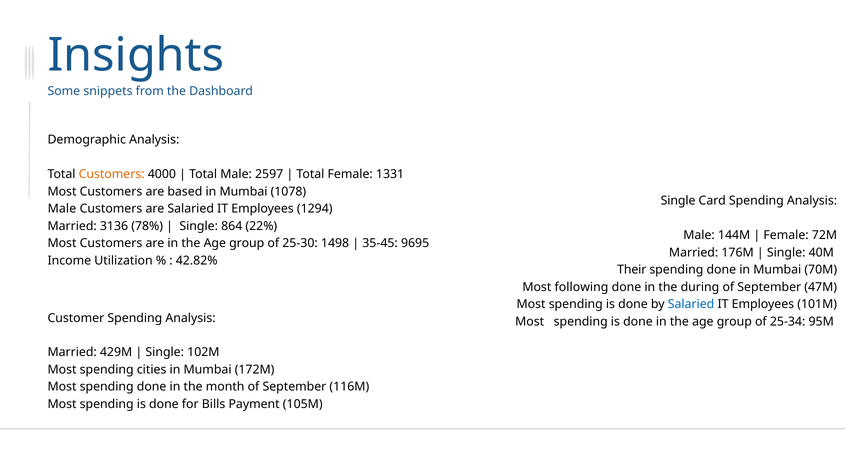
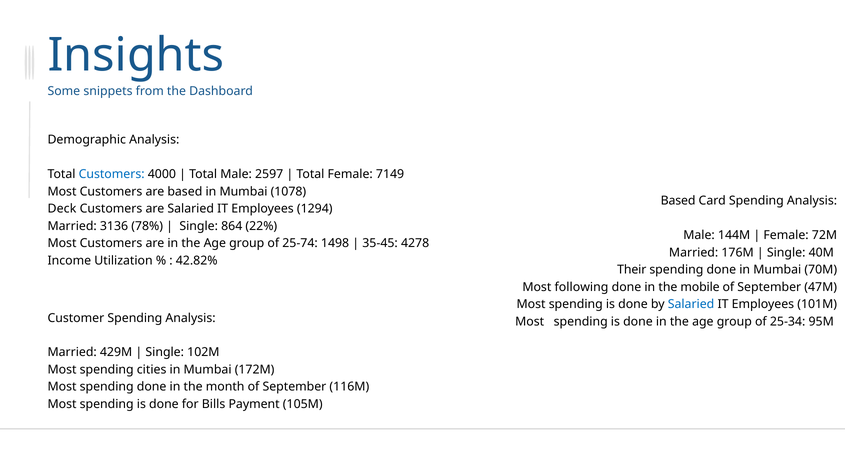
Customers at (112, 174) colour: orange -> blue
1331: 1331 -> 7149
Single at (678, 201): Single -> Based
Male at (62, 209): Male -> Deck
25-30: 25-30 -> 25-74
9695: 9695 -> 4278
during: during -> mobile
